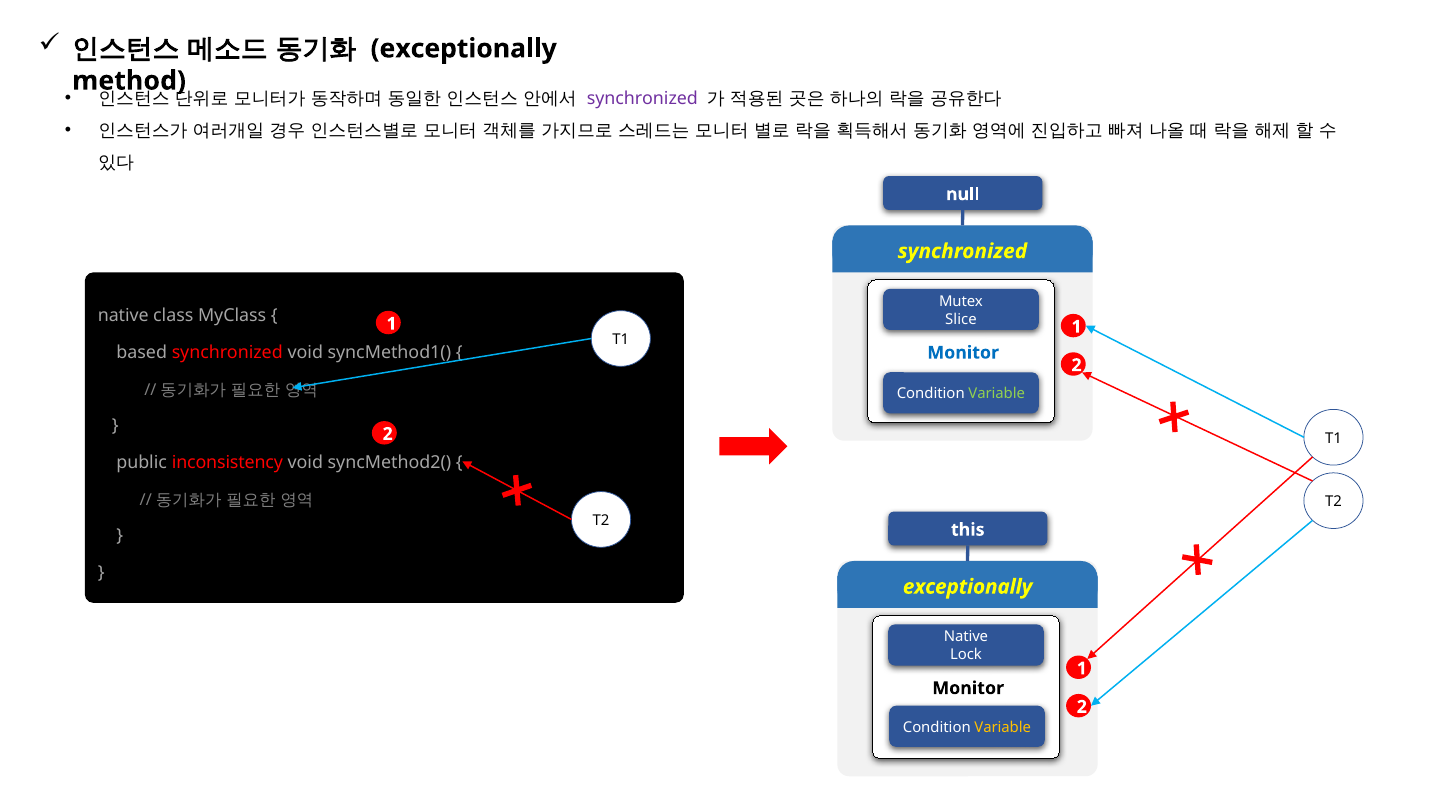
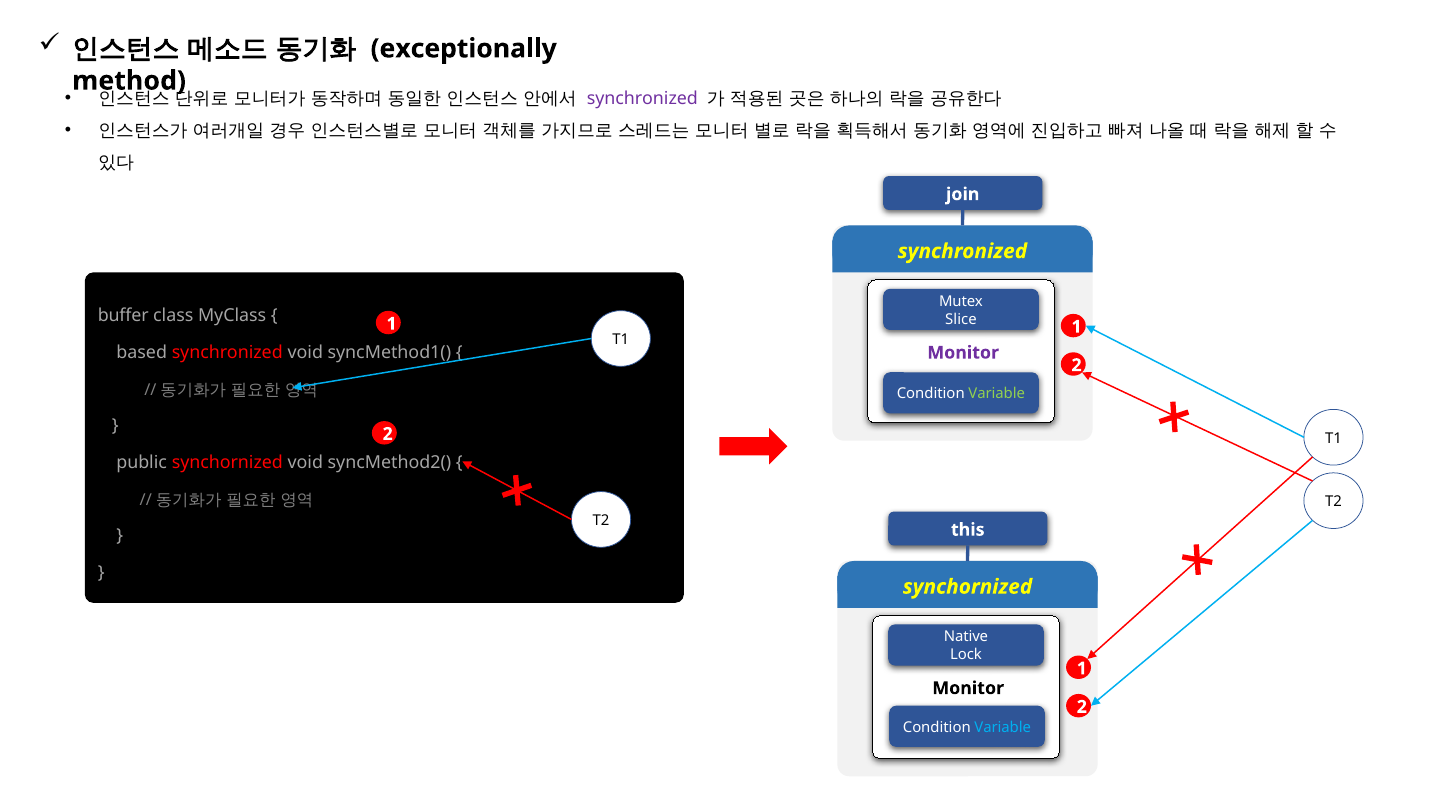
null: null -> join
native at (123, 316): native -> buffer
Monitor at (963, 353) colour: blue -> purple
public inconsistency: inconsistency -> synchornized
exceptionally at (968, 587): exceptionally -> synchornized
Variable at (1003, 728) colour: yellow -> light blue
